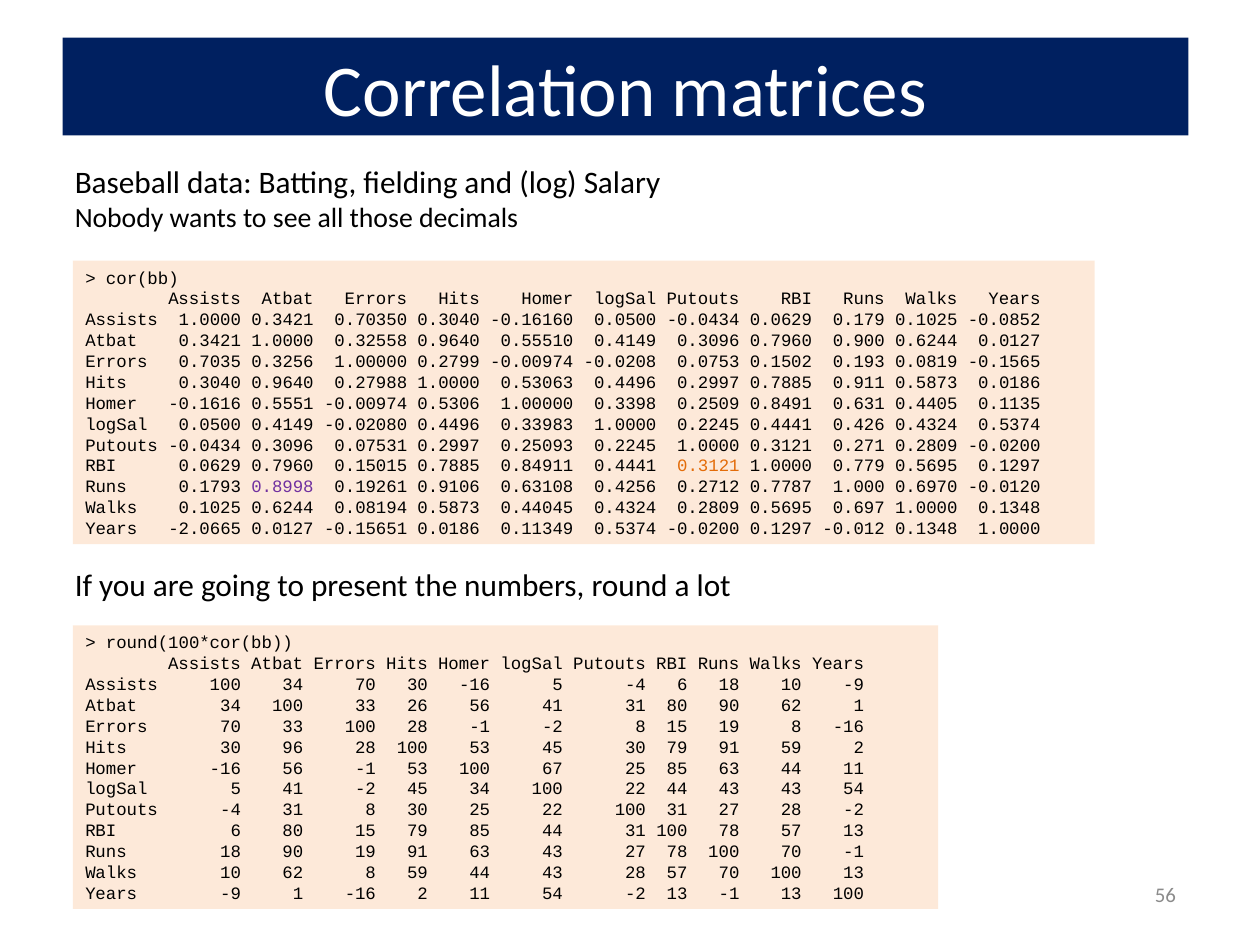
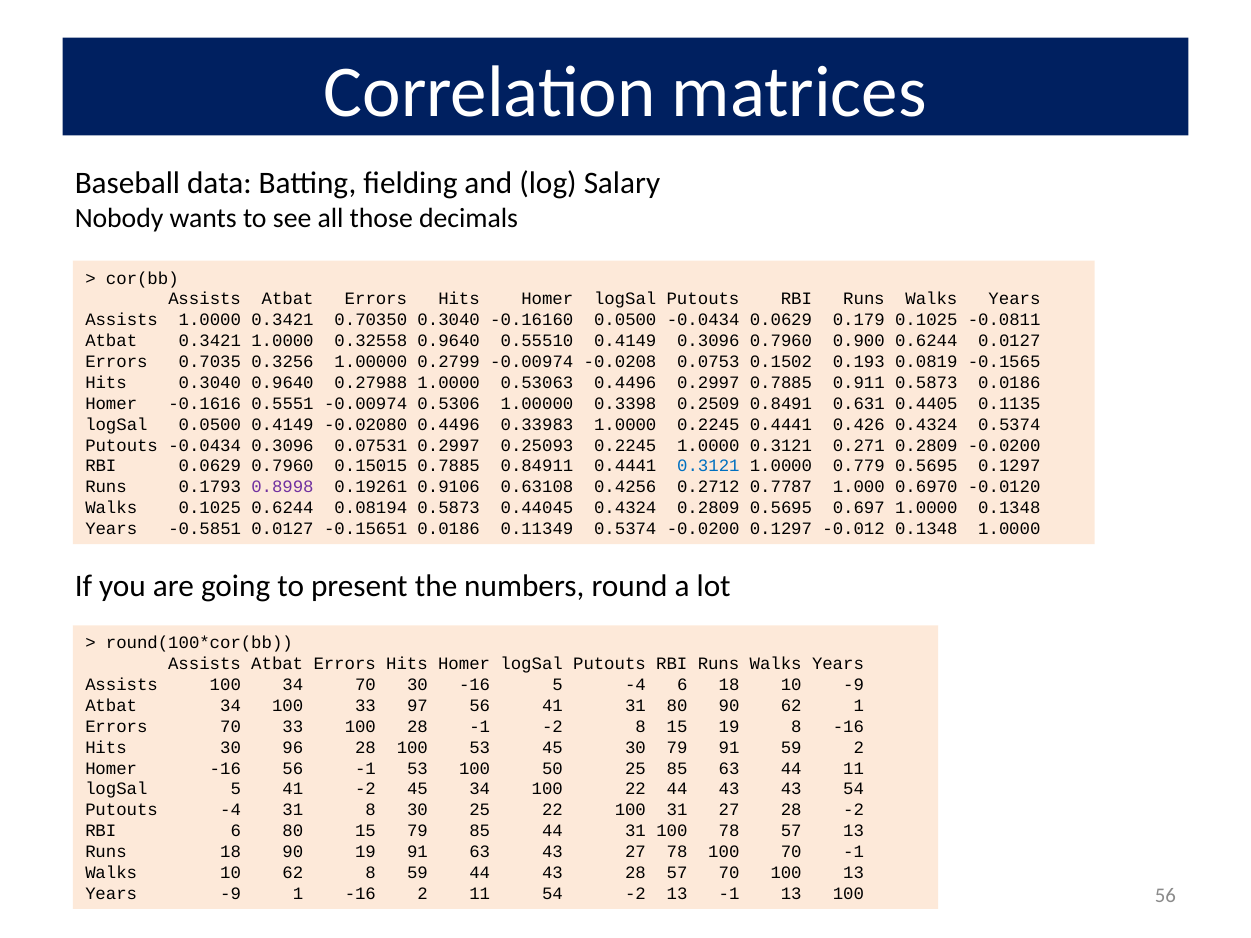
-0.0852: -0.0852 -> -0.0811
0.3121 at (708, 466) colour: orange -> blue
-2.0665: -2.0665 -> -0.5851
26: 26 -> 97
67: 67 -> 50
